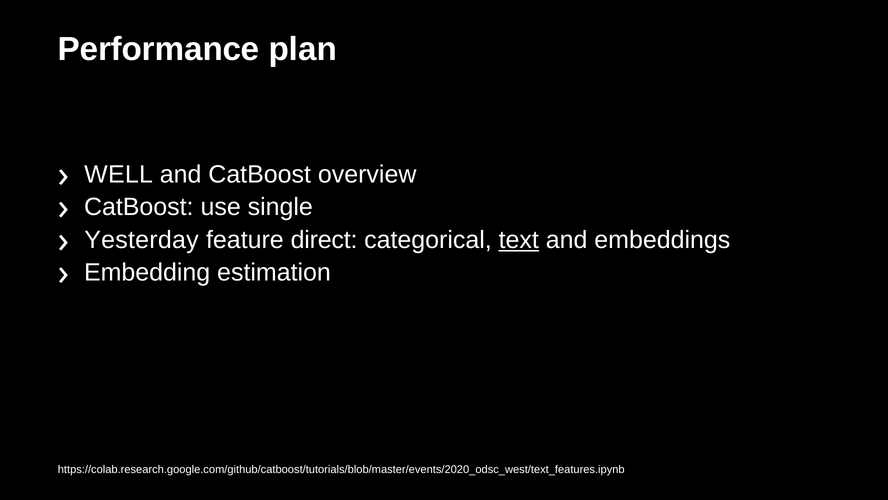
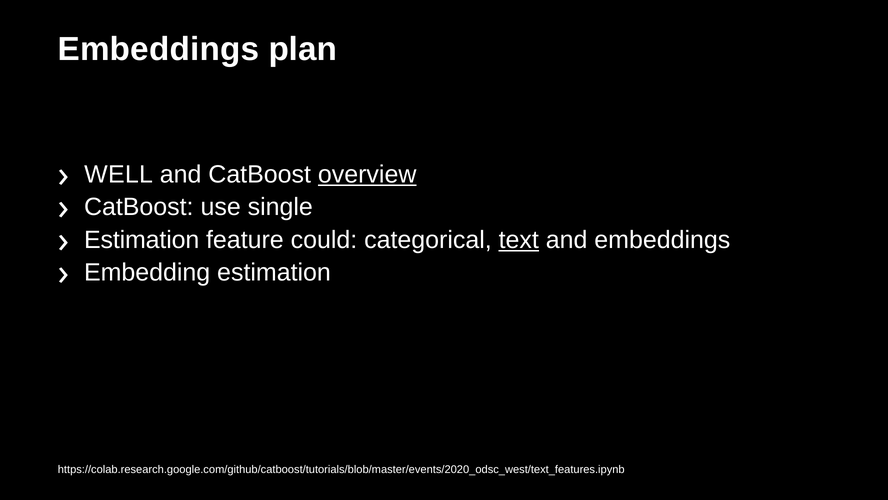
Performance at (159, 49): Performance -> Embeddings
overview underline: none -> present
Yesterday at (141, 240): Yesterday -> Estimation
direct: direct -> could
